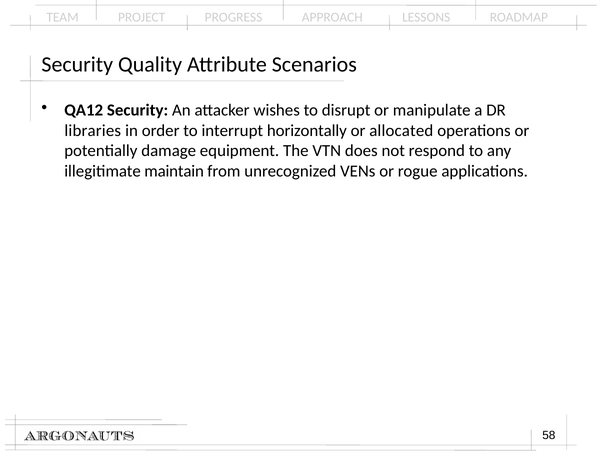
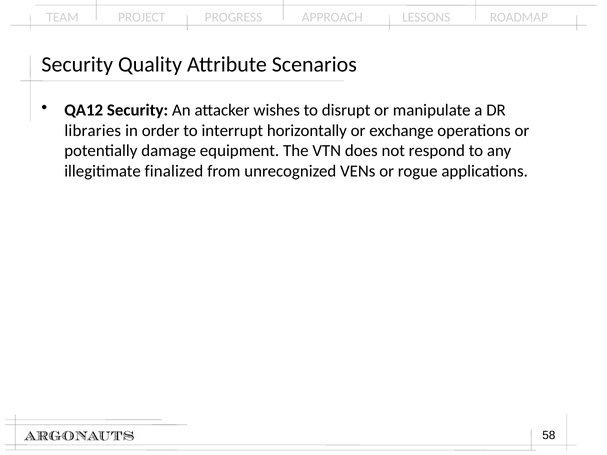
allocated: allocated -> exchange
maintain: maintain -> finalized
